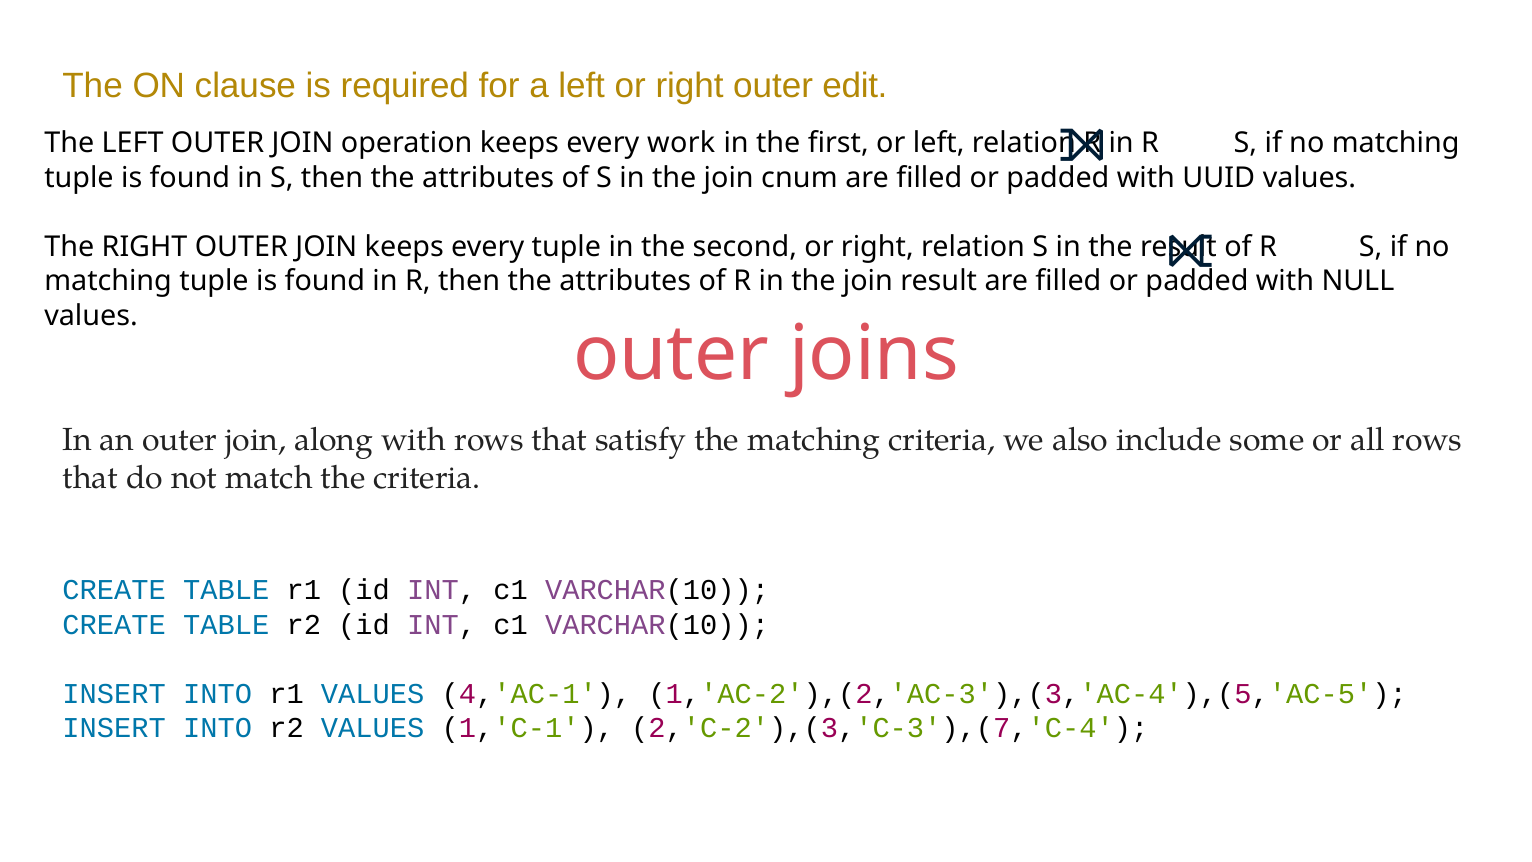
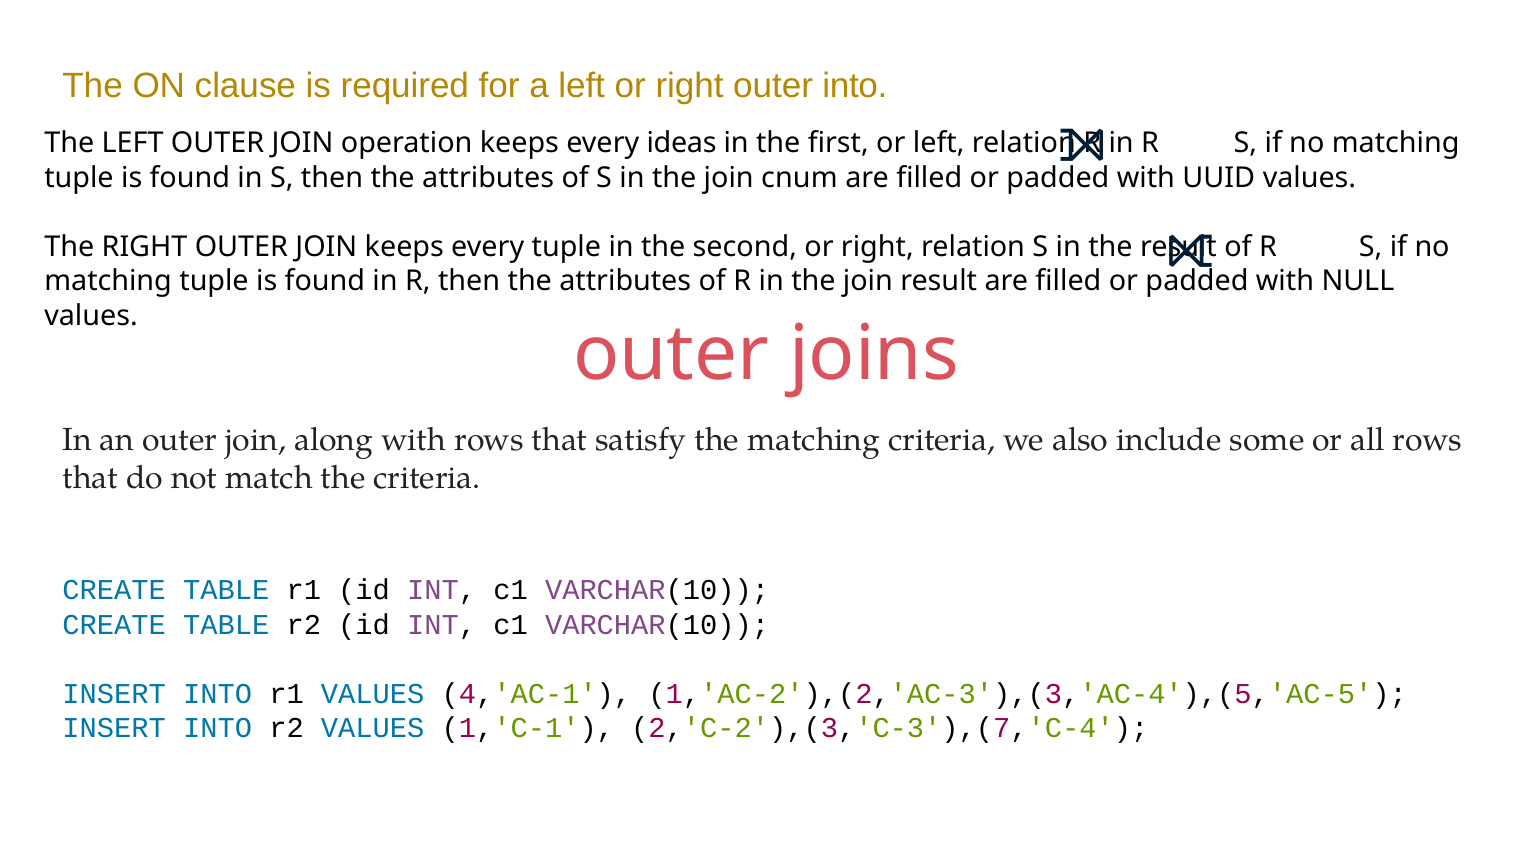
outer edit: edit -> into
work: work -> ideas
